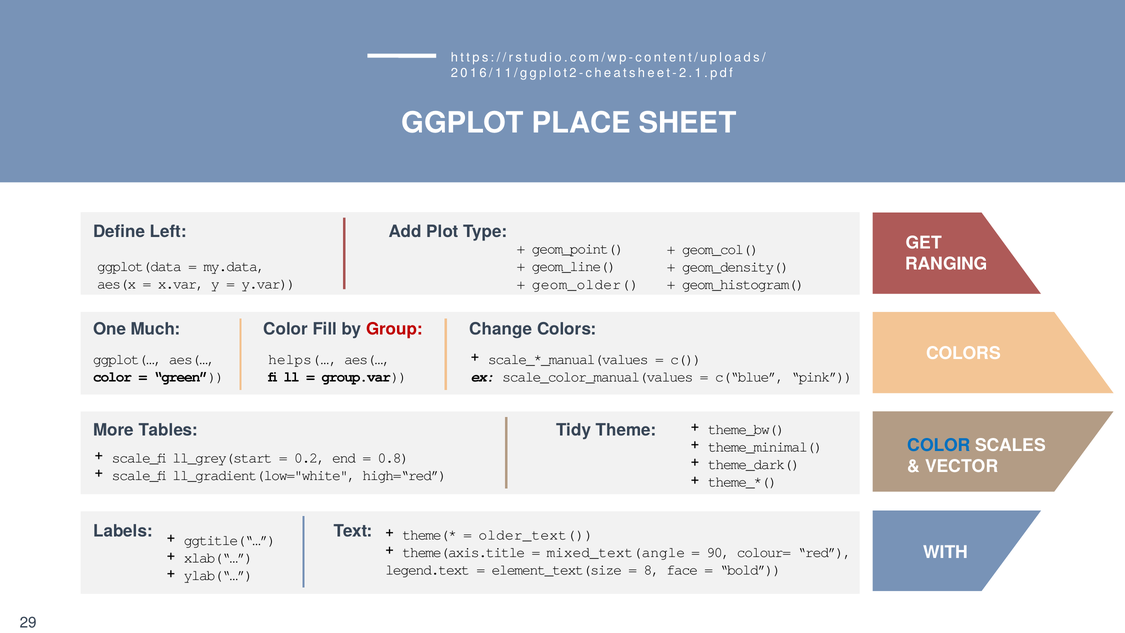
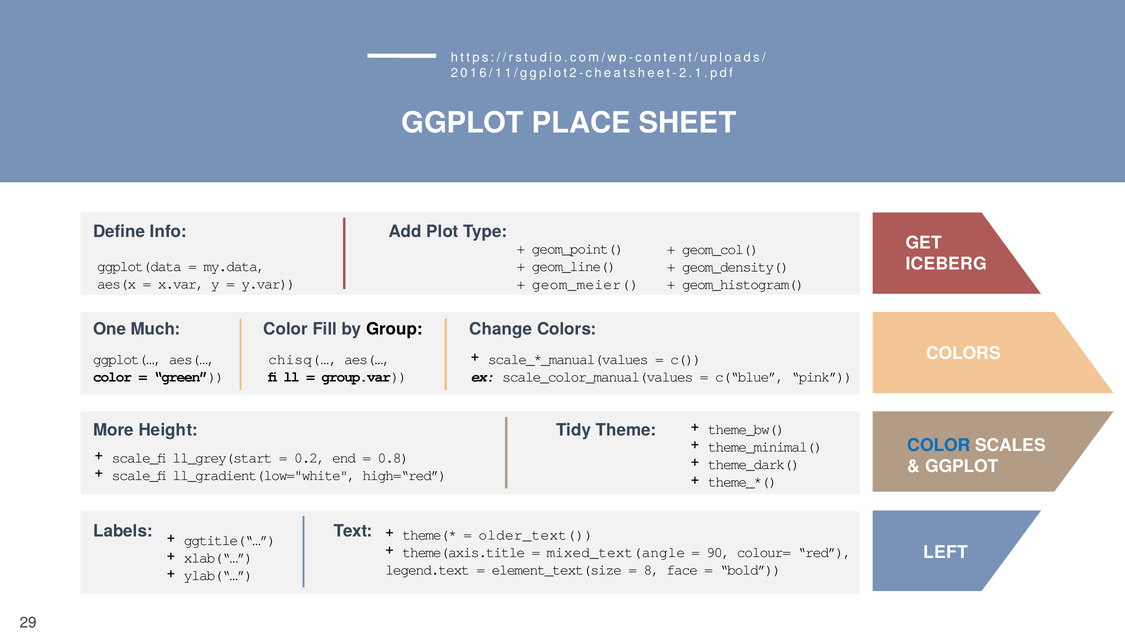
Left: Left -> Info
RANGING: RANGING -> ICEBERG
geom_older(: geom_older( -> geom_meier(
Group colour: red -> black
helps(…: helps(… -> chisq(…
Tables: Tables -> Height
VECTOR at (962, 467): VECTOR -> GGPLOT
WITH: WITH -> LEFT
